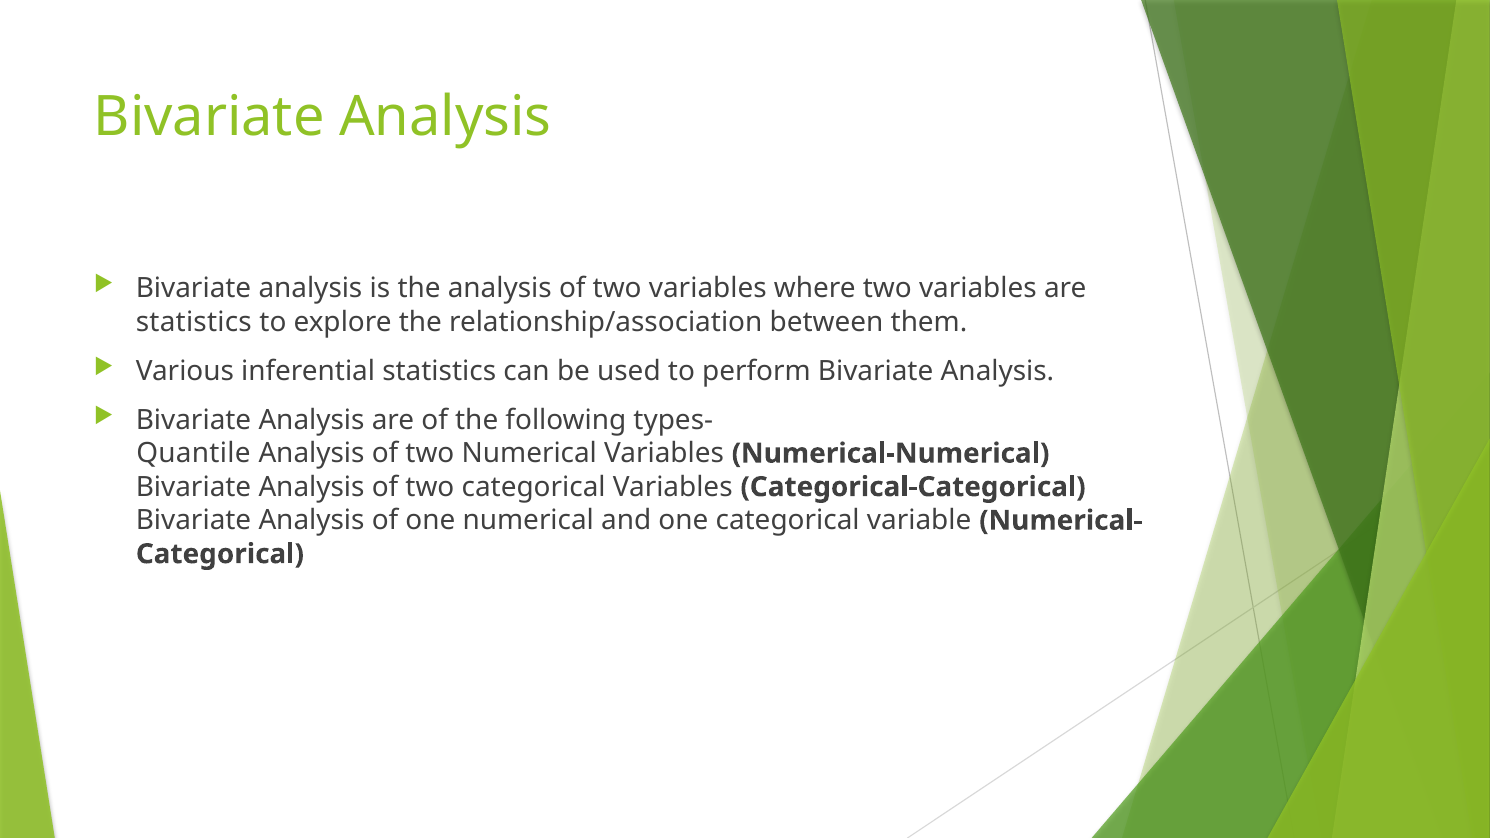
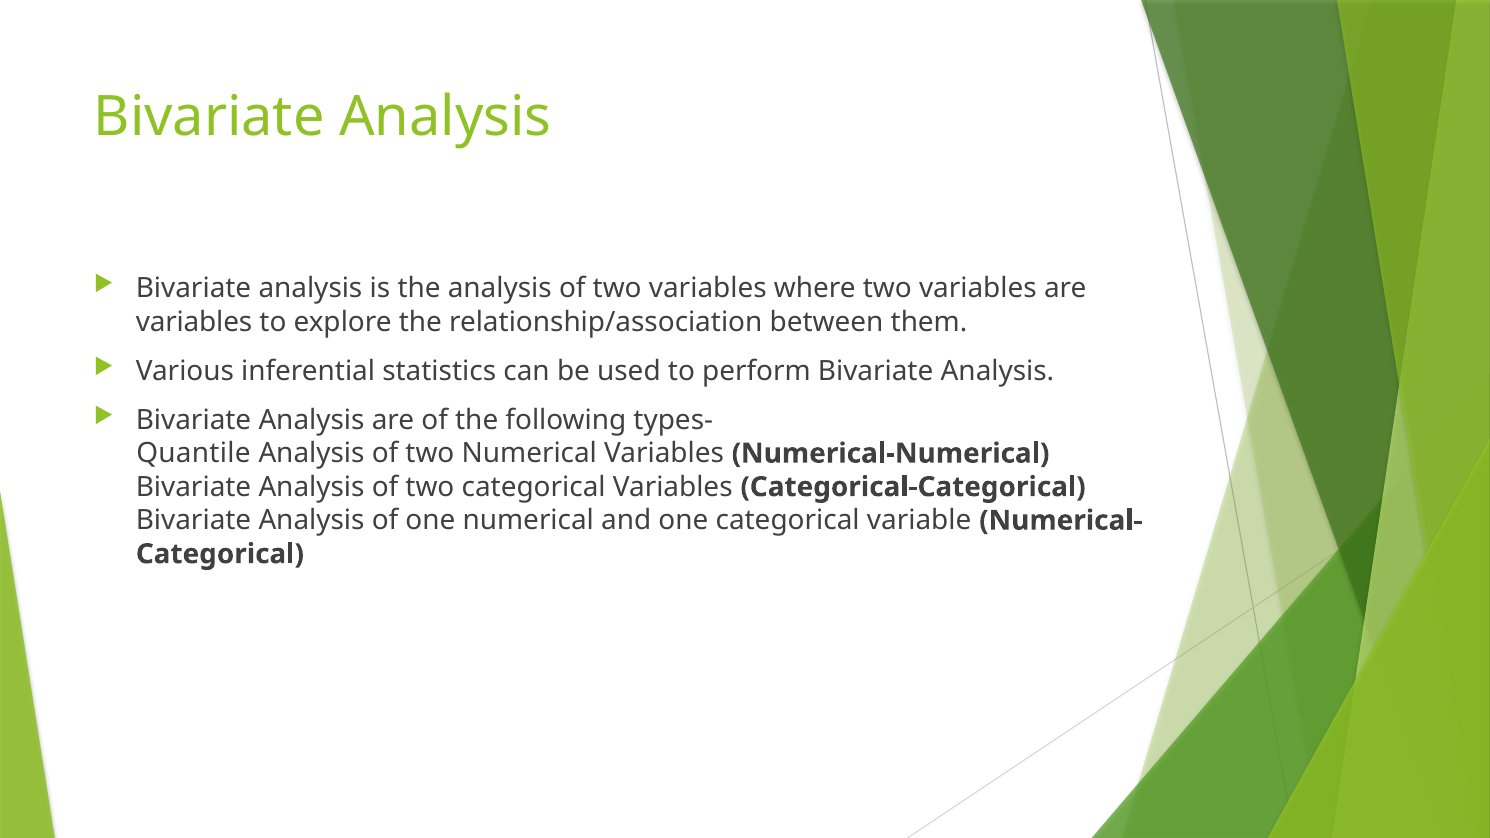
statistics at (194, 322): statistics -> variables
